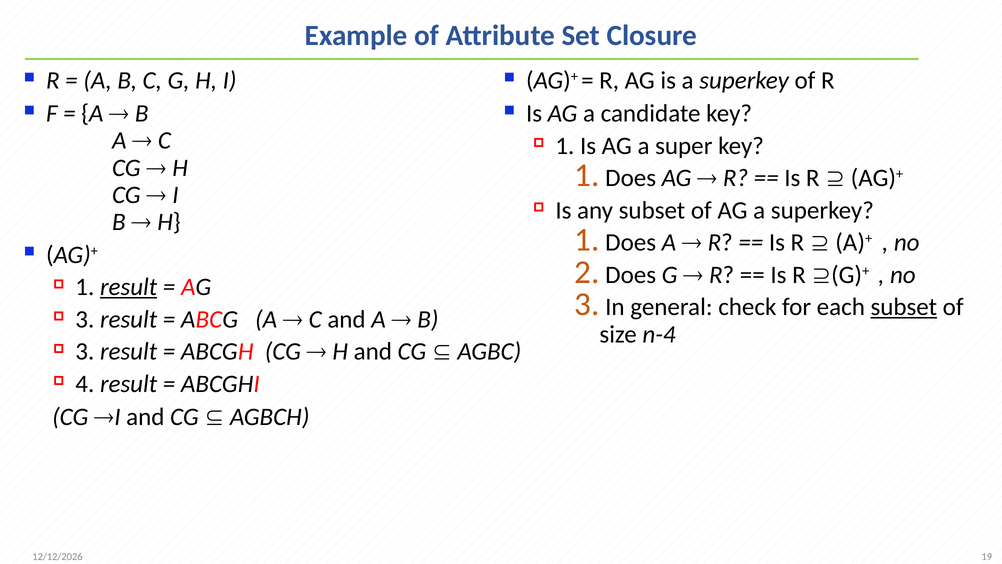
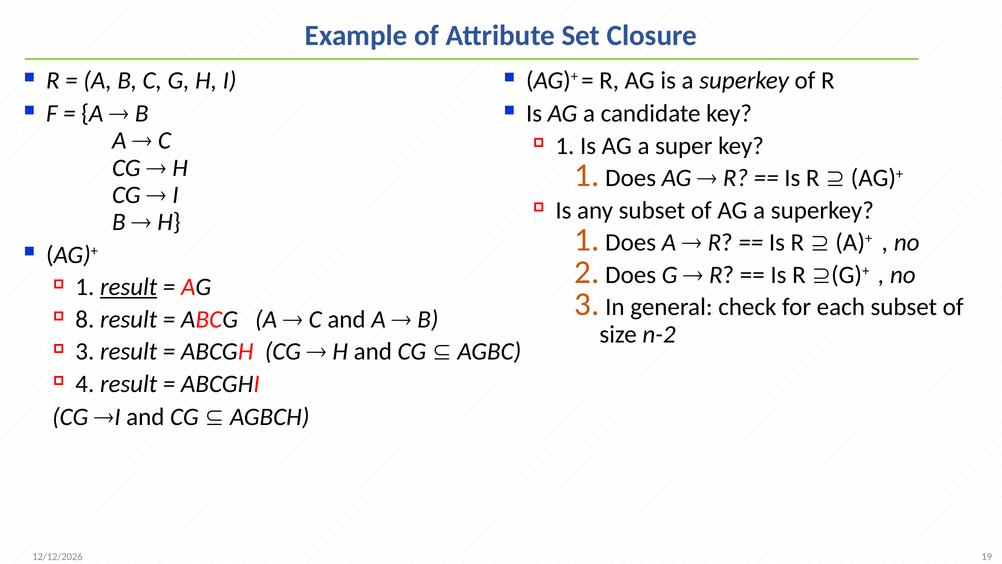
subset at (904, 307) underline: present -> none
3 at (85, 319): 3 -> 8
n-4: n-4 -> n-2
